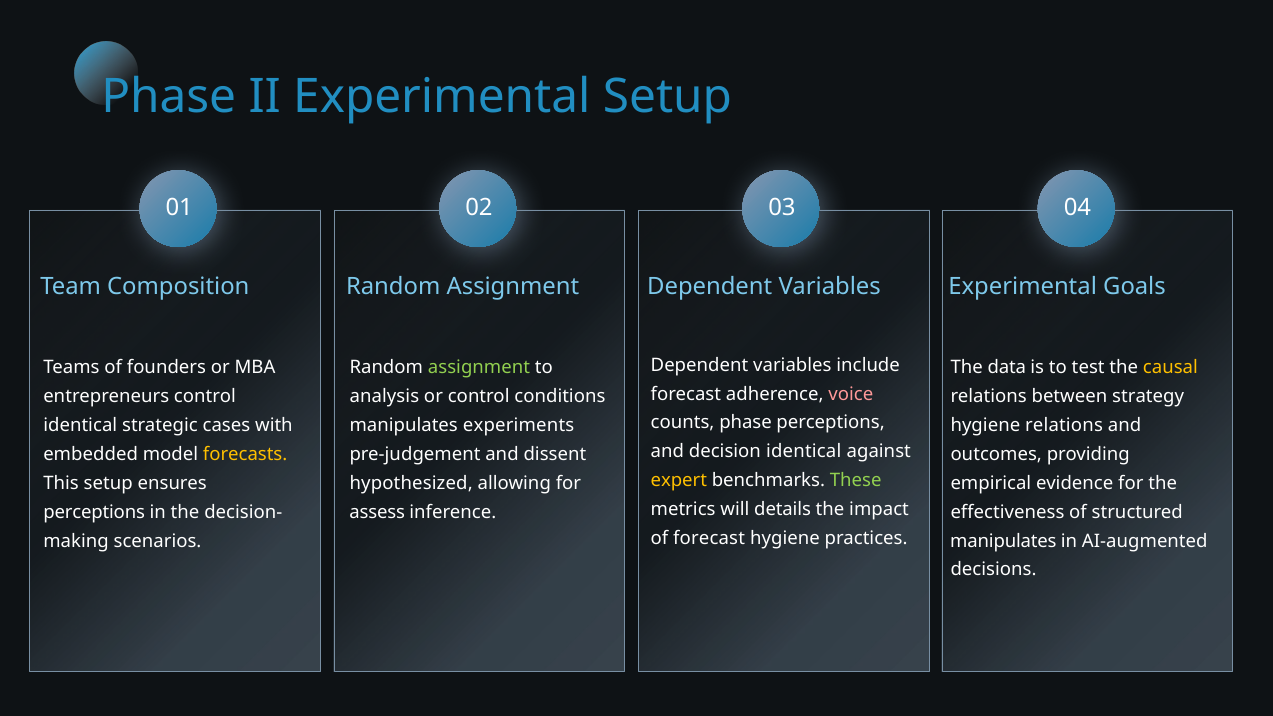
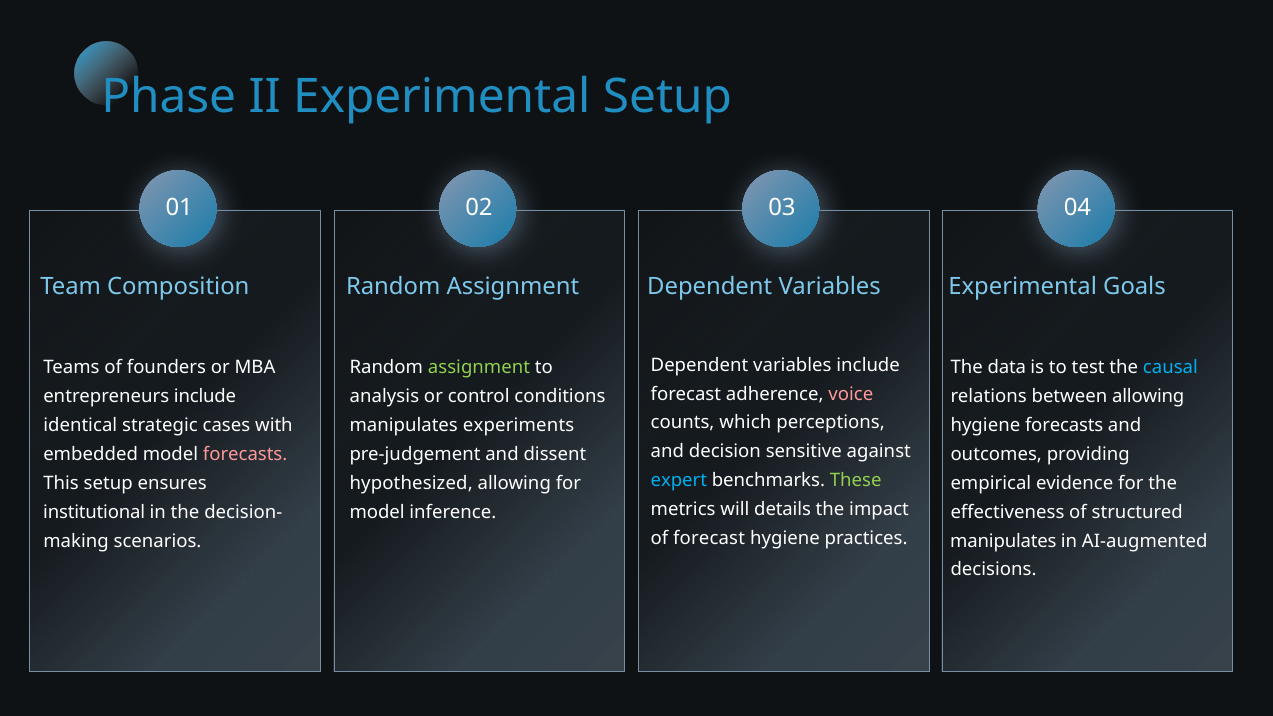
causal colour: yellow -> light blue
entrepreneurs control: control -> include
between strategy: strategy -> allowing
counts phase: phase -> which
hygiene relations: relations -> forecasts
decision identical: identical -> sensitive
forecasts at (245, 454) colour: yellow -> pink
expert colour: yellow -> light blue
perceptions at (94, 512): perceptions -> institutional
assess at (377, 512): assess -> model
